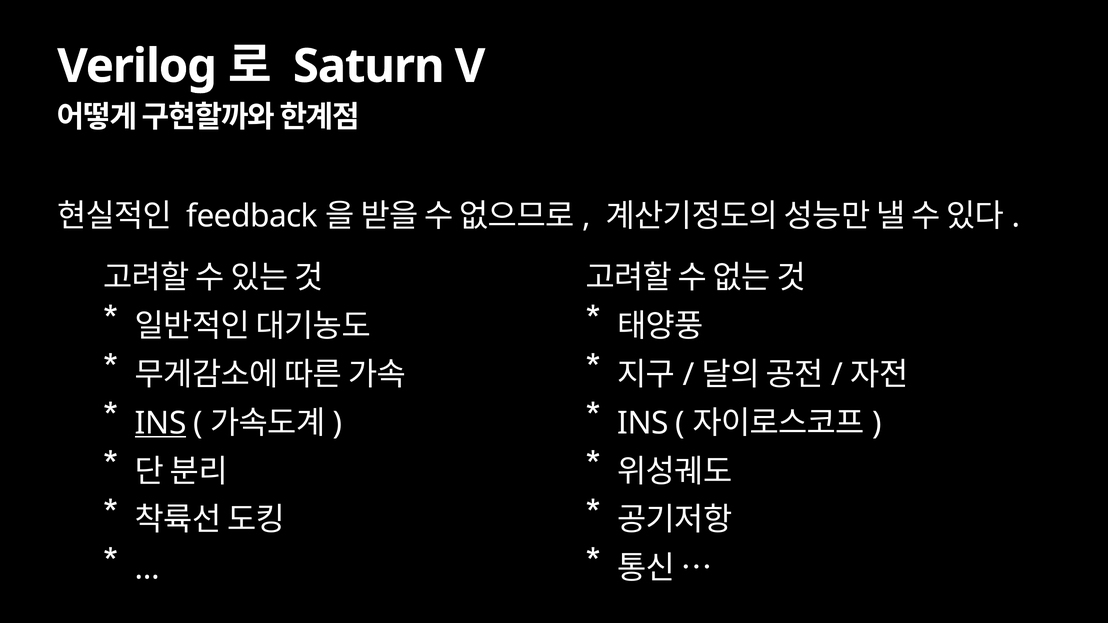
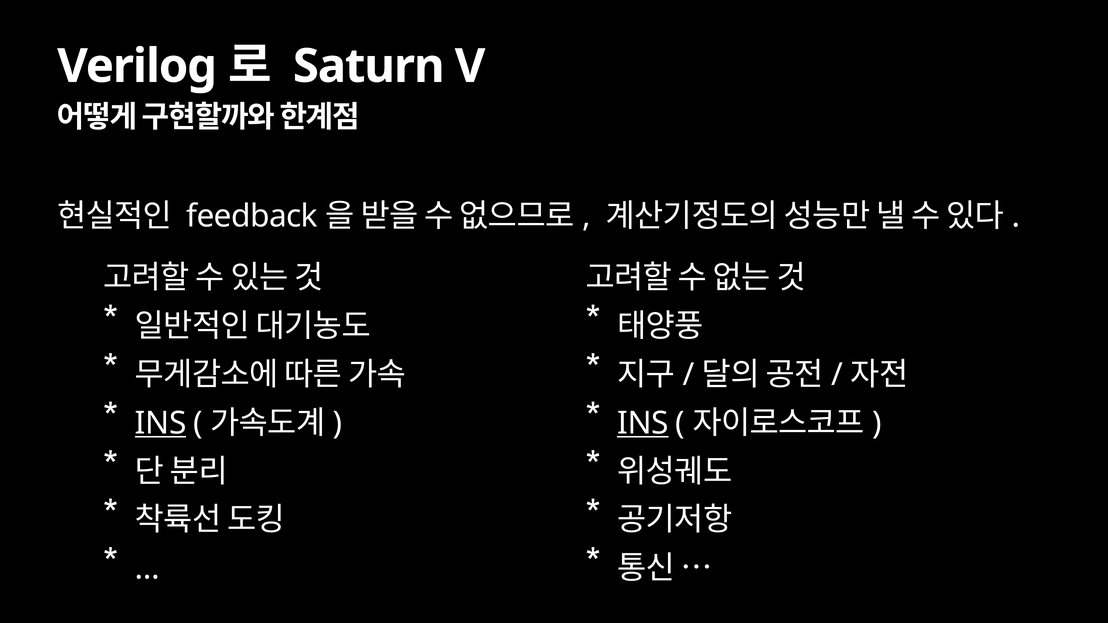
INS at (643, 423) underline: none -> present
